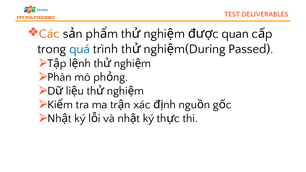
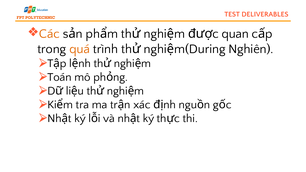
quá colour: blue -> orange
Passed: Passed -> Nghiên
Phân: Phân -> Toán
